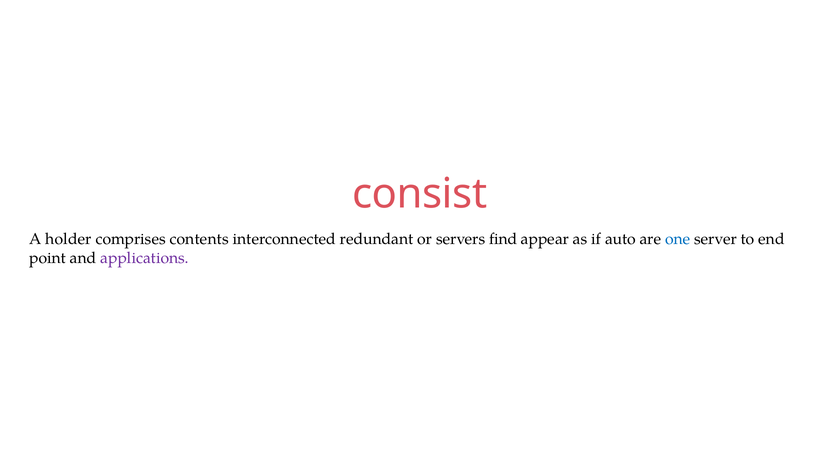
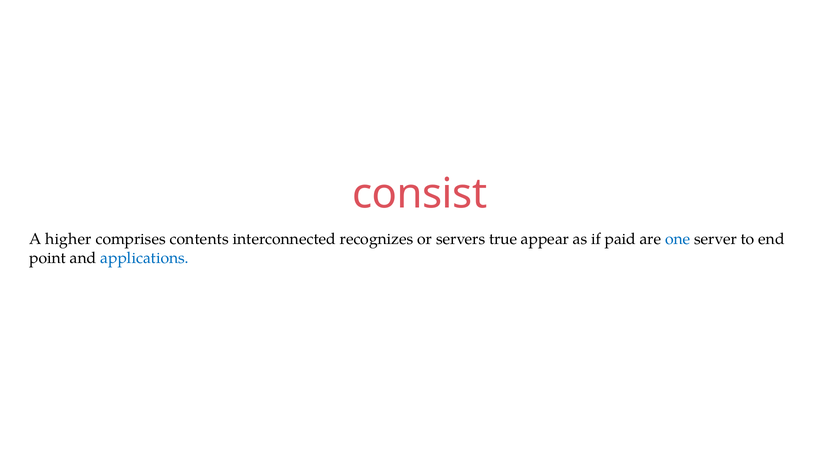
holder: holder -> higher
redundant: redundant -> recognizes
find: find -> true
auto: auto -> paid
applications colour: purple -> blue
